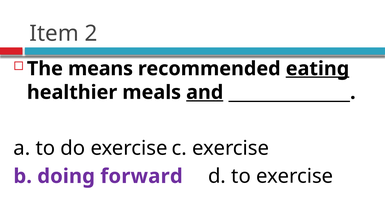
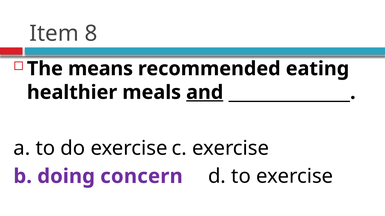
2: 2 -> 8
eating underline: present -> none
forward: forward -> concern
